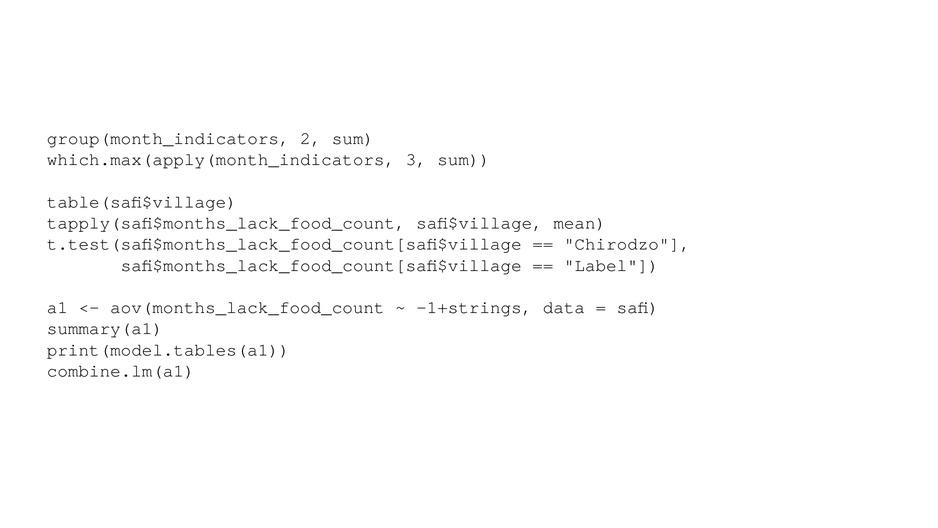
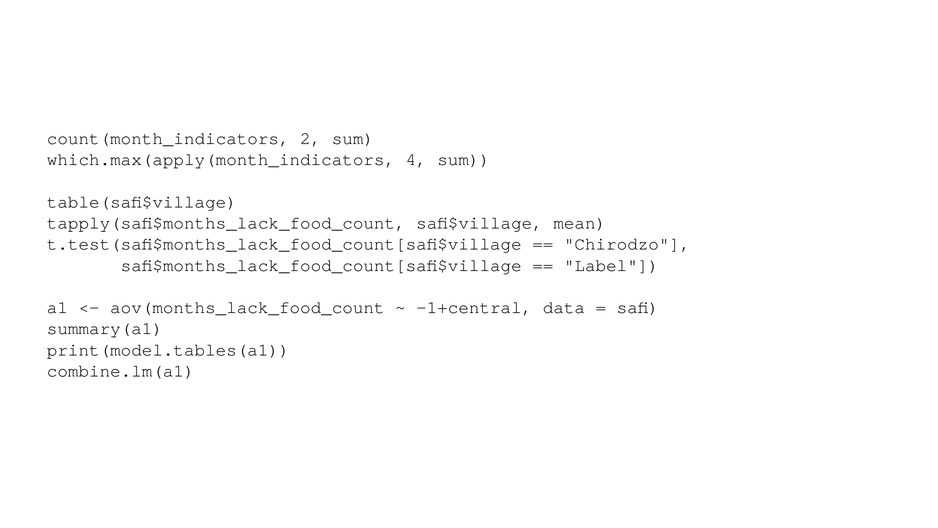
group(month_indicators: group(month_indicators -> count(month_indicators
3: 3 -> 4
-1+strings: -1+strings -> -1+central
